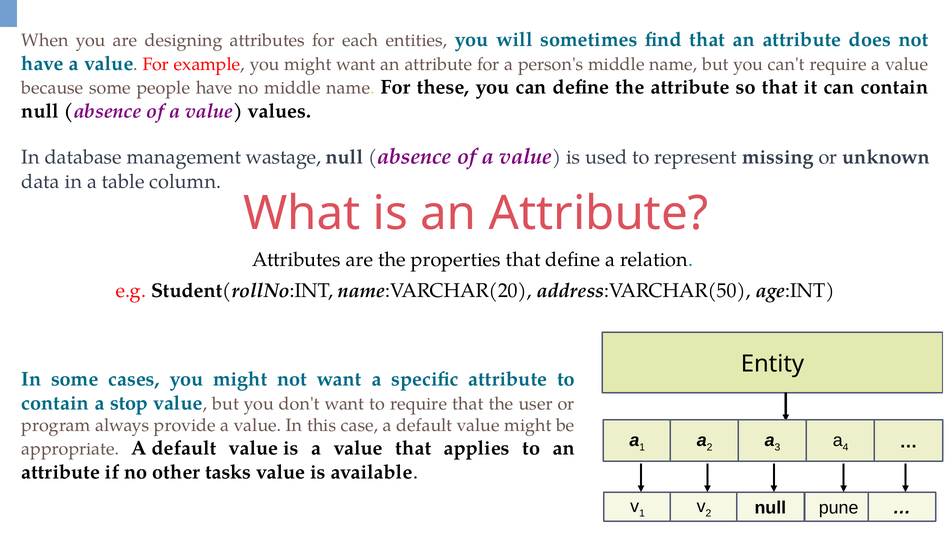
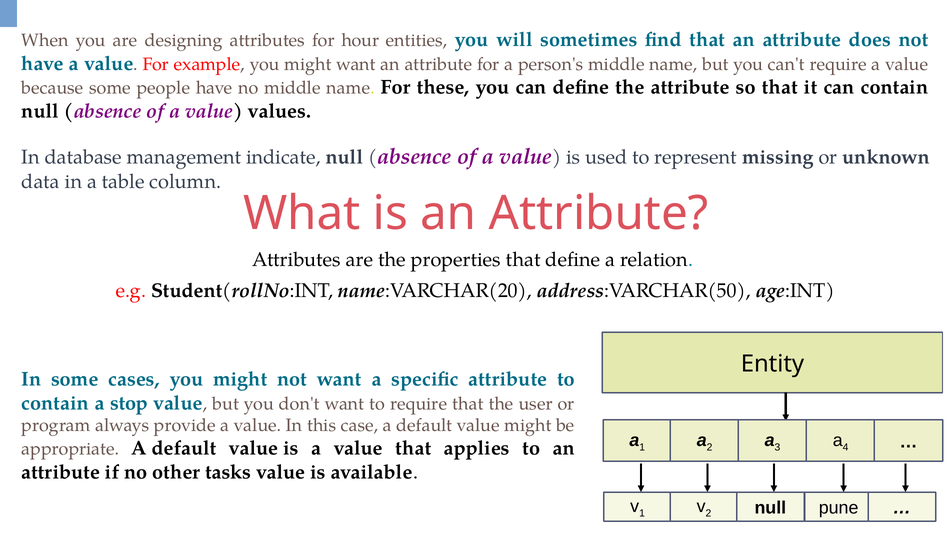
each: each -> hour
wastage: wastage -> indicate
